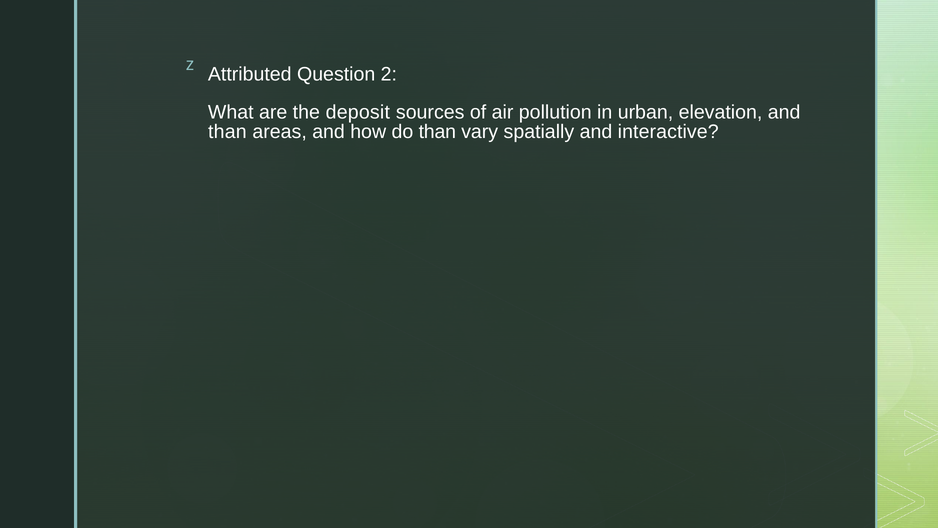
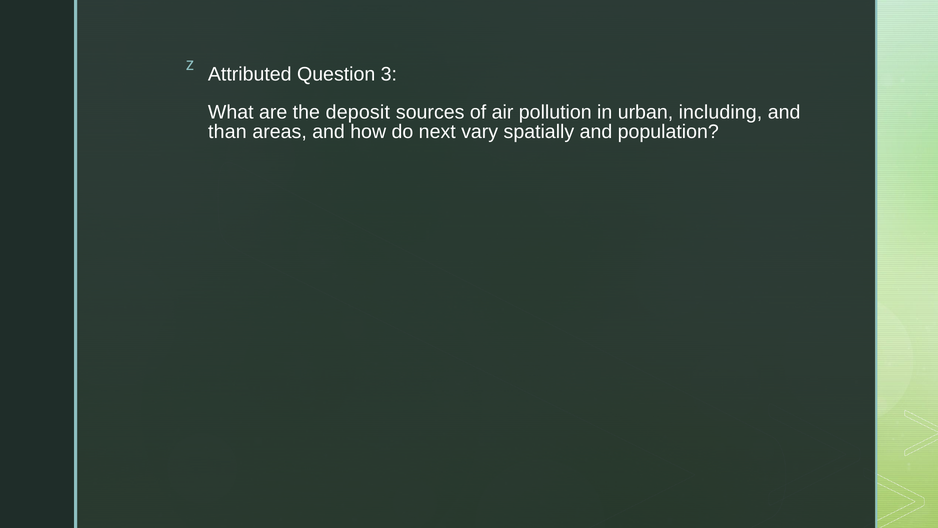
2: 2 -> 3
elevation: elevation -> including
do than: than -> next
interactive: interactive -> population
